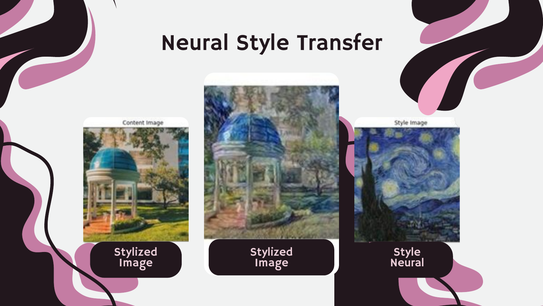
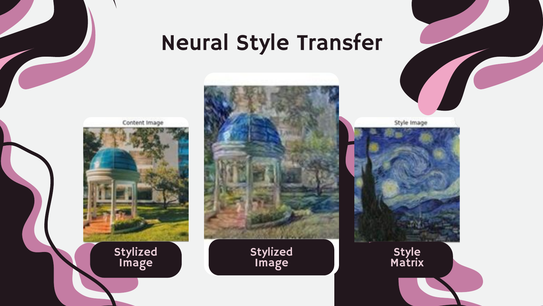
Neural at (407, 262): Neural -> Matrix
